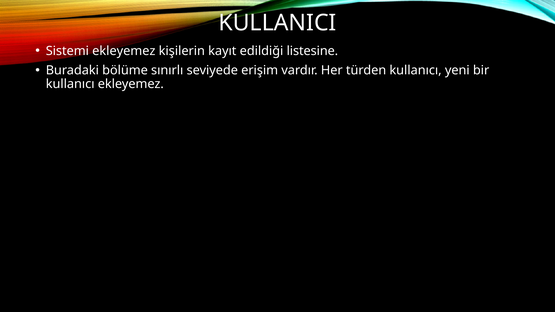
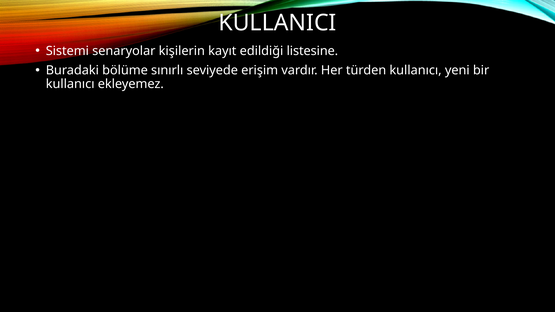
Sistemi ekleyemez: ekleyemez -> senaryolar
